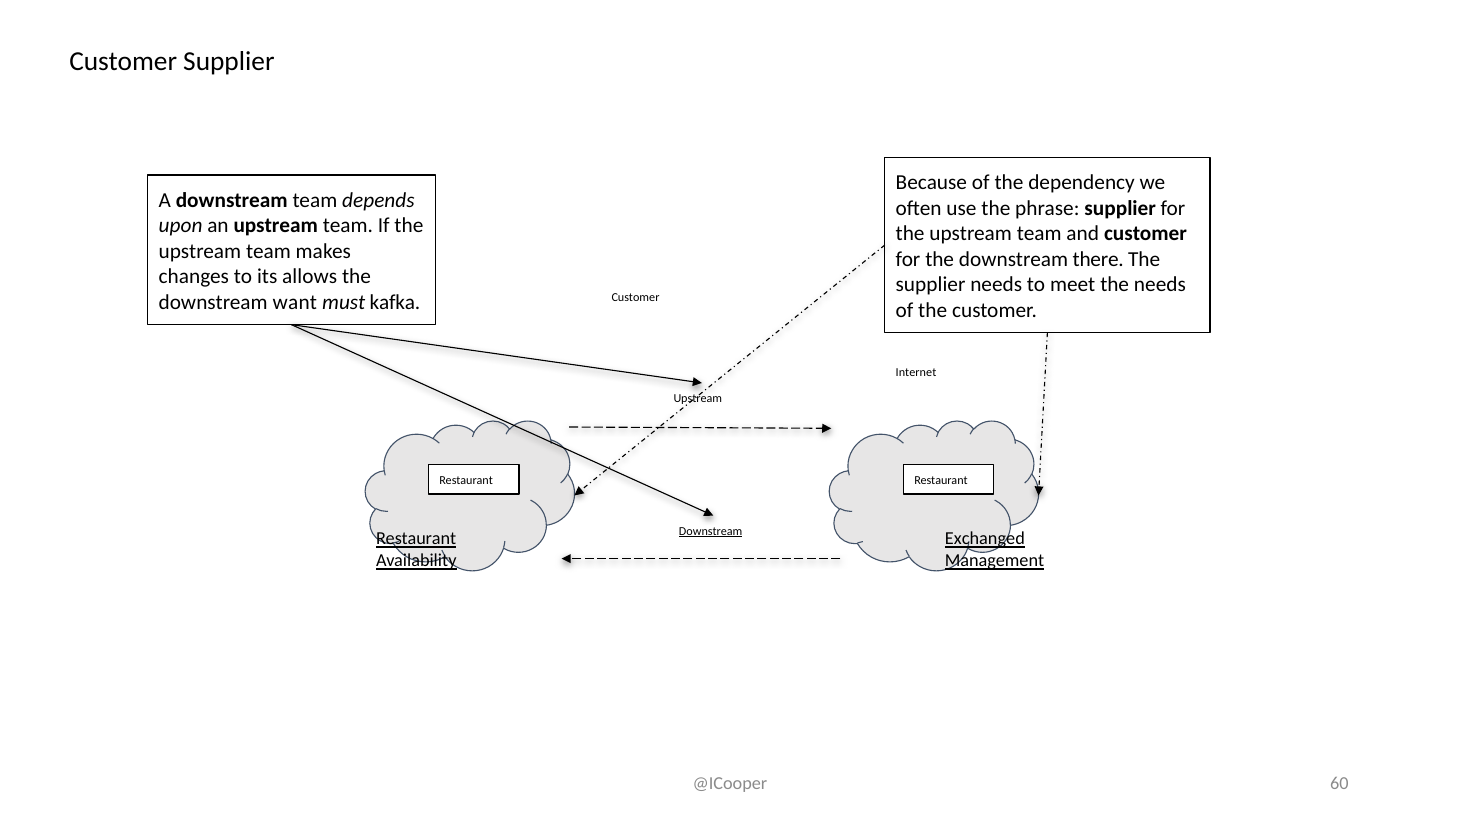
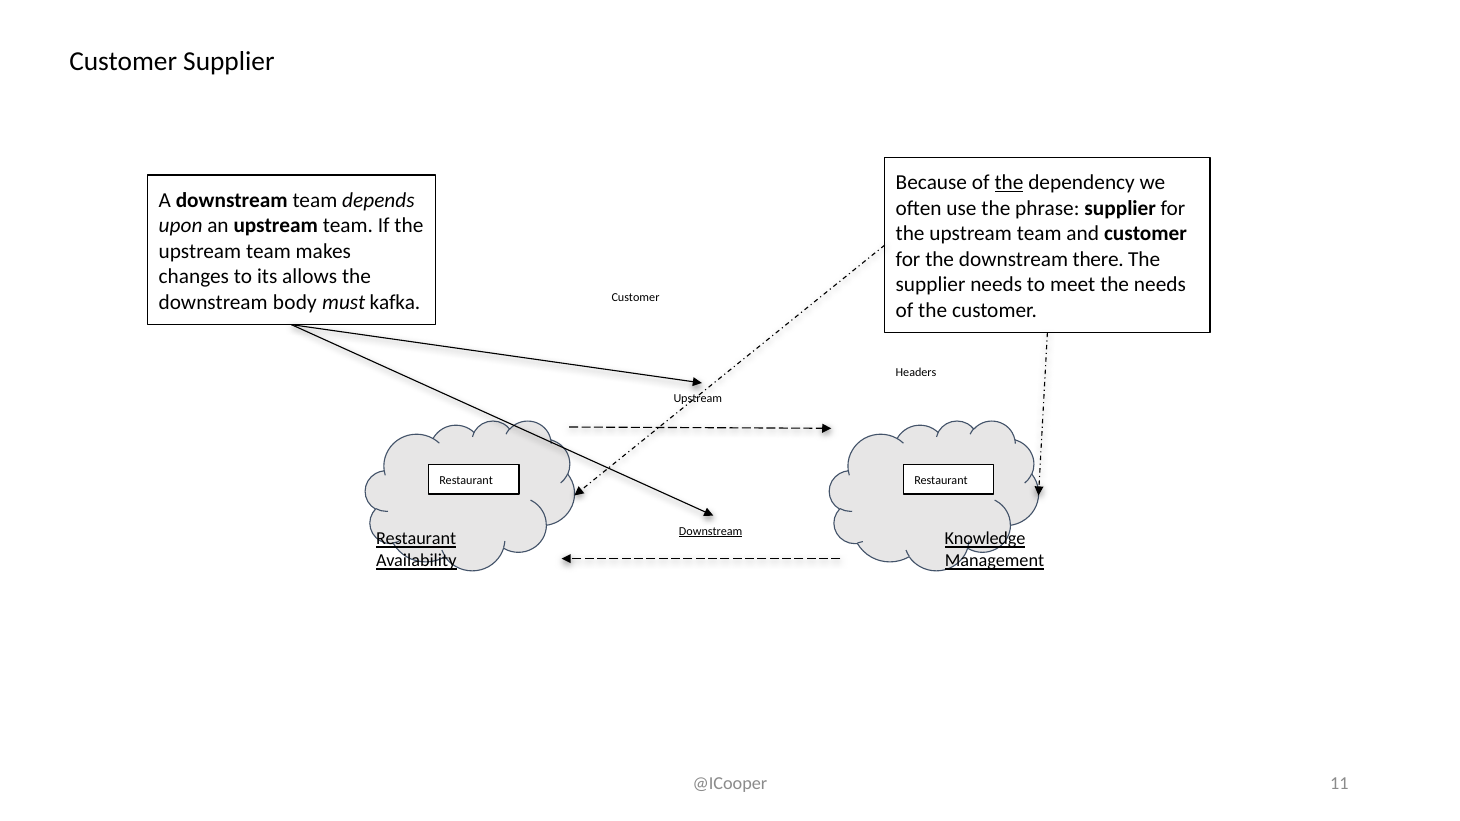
the at (1009, 183) underline: none -> present
want: want -> body
Internet: Internet -> Headers
Exchanged: Exchanged -> Knowledge
60: 60 -> 11
